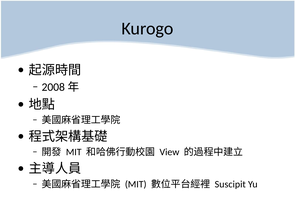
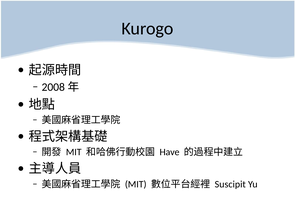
View: View -> Have
